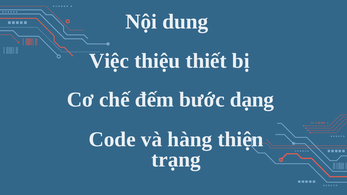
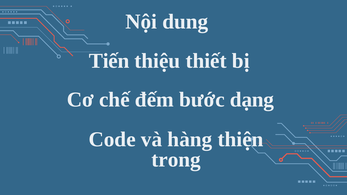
Việc: Việc -> Tiến
trạng: trạng -> trong
